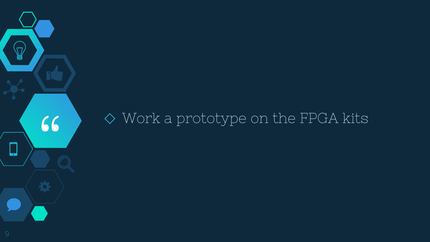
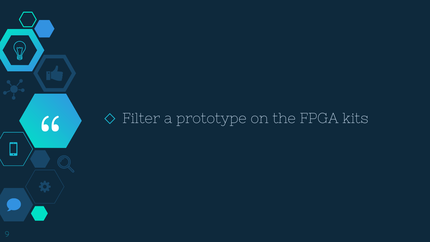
Work: Work -> Filter
